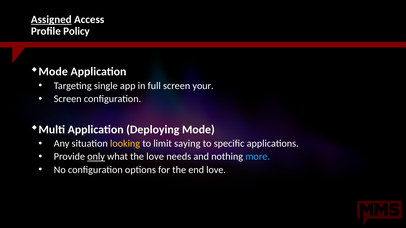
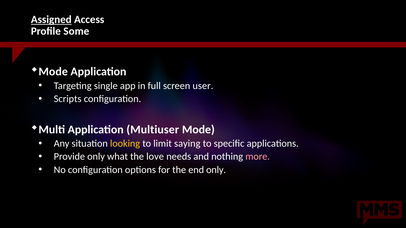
Policy: Policy -> Some
your: your -> user
Screen at (68, 99): Screen -> Scripts
Deploying: Deploying -> Multiuser
only at (96, 157) underline: present -> none
more colour: light blue -> pink
end love: love -> only
